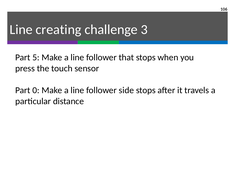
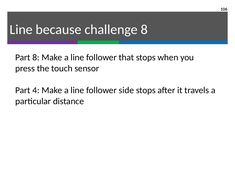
creating: creating -> because
challenge 3: 3 -> 8
Part 5: 5 -> 8
0: 0 -> 4
